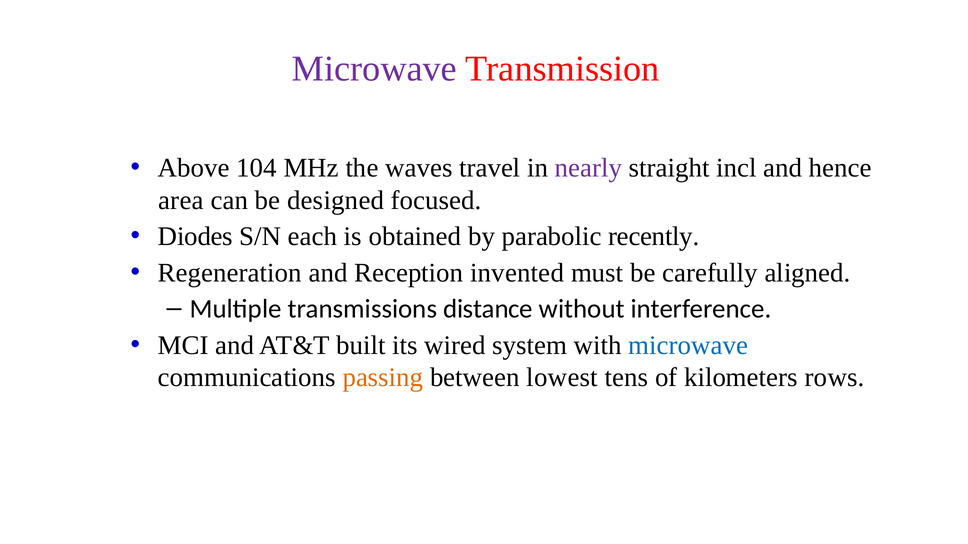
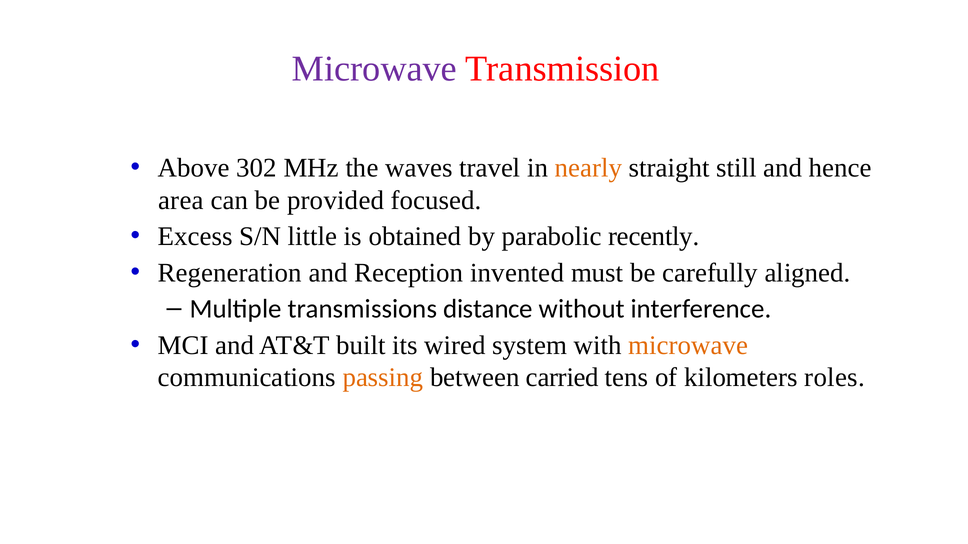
104: 104 -> 302
nearly colour: purple -> orange
incl: incl -> still
designed: designed -> provided
Diodes: Diodes -> Excess
each: each -> little
microwave at (688, 346) colour: blue -> orange
lowest: lowest -> carried
rows: rows -> roles
